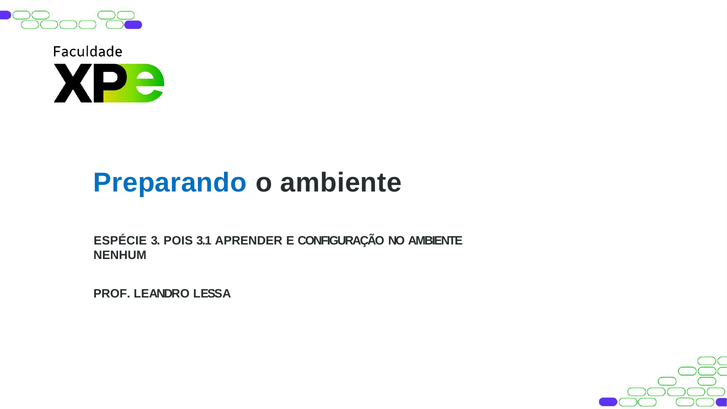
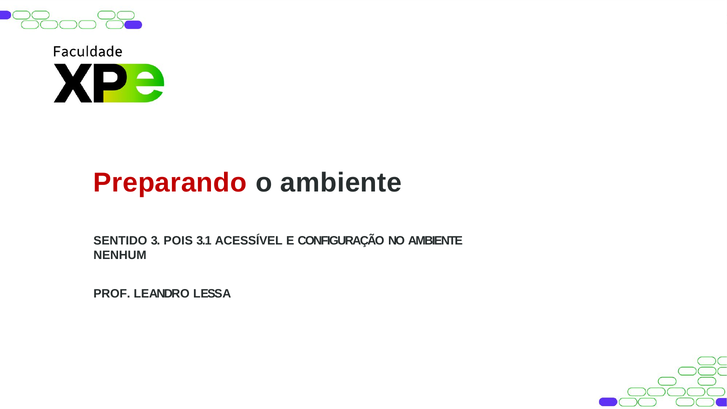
Preparando colour: blue -> red
ESPÉCIE: ESPÉCIE -> SENTIDO
APRENDER: APRENDER -> ACESSÍVEL
